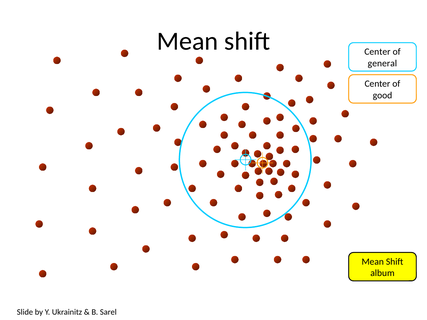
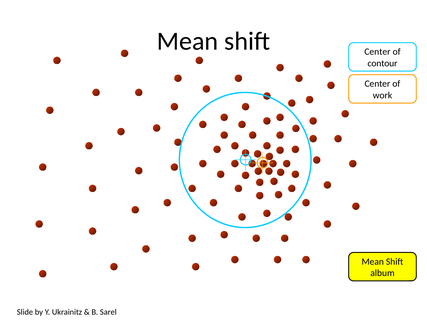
general: general -> contour
good: good -> work
